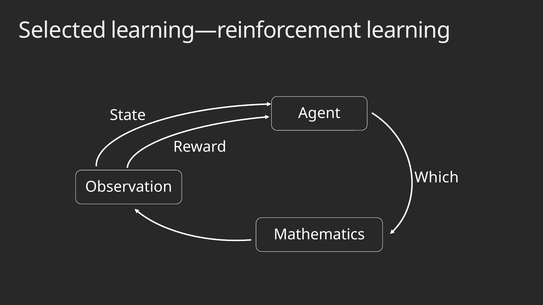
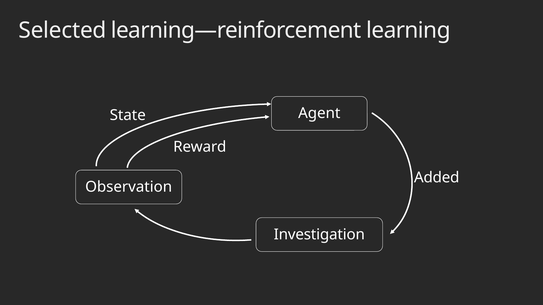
Which: Which -> Added
Mathematics: Mathematics -> Investigation
